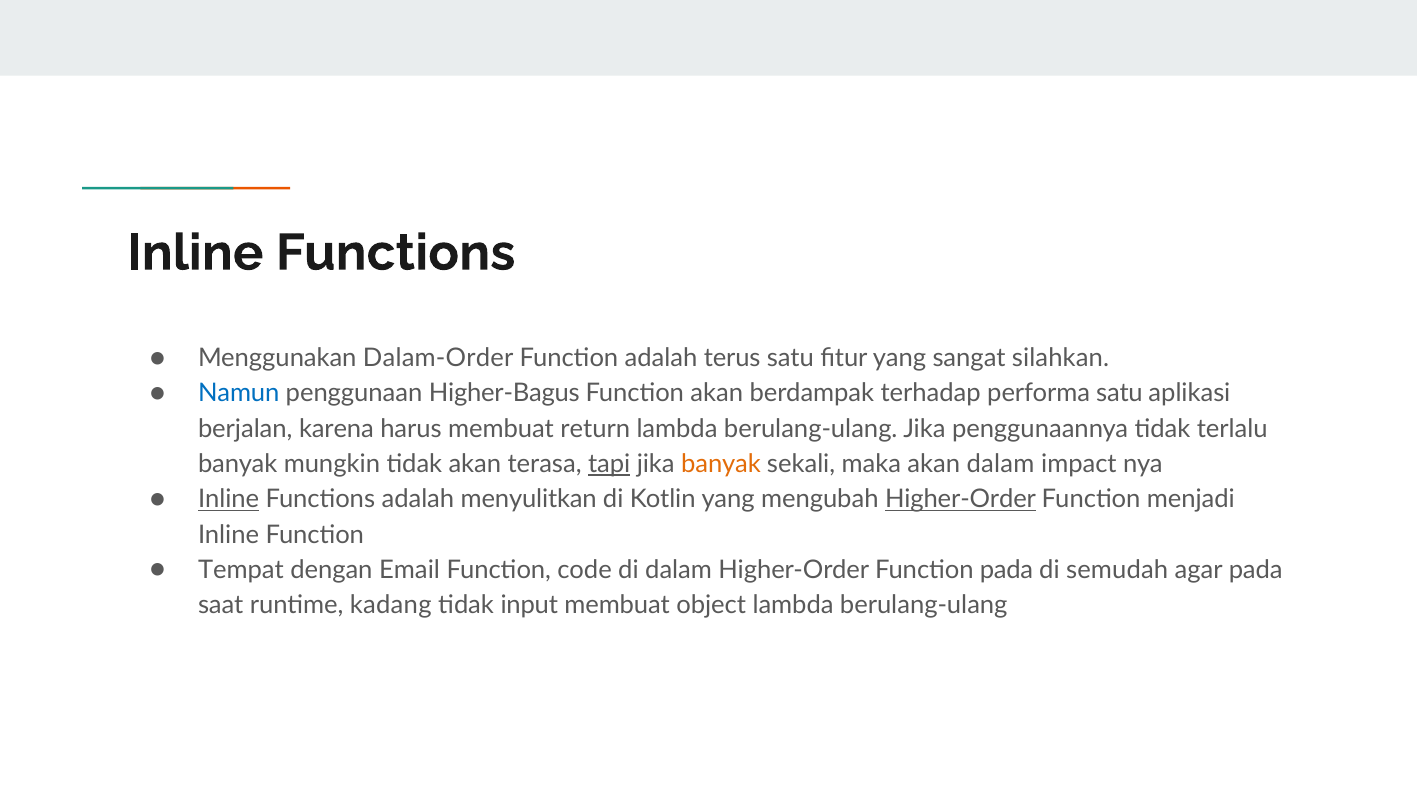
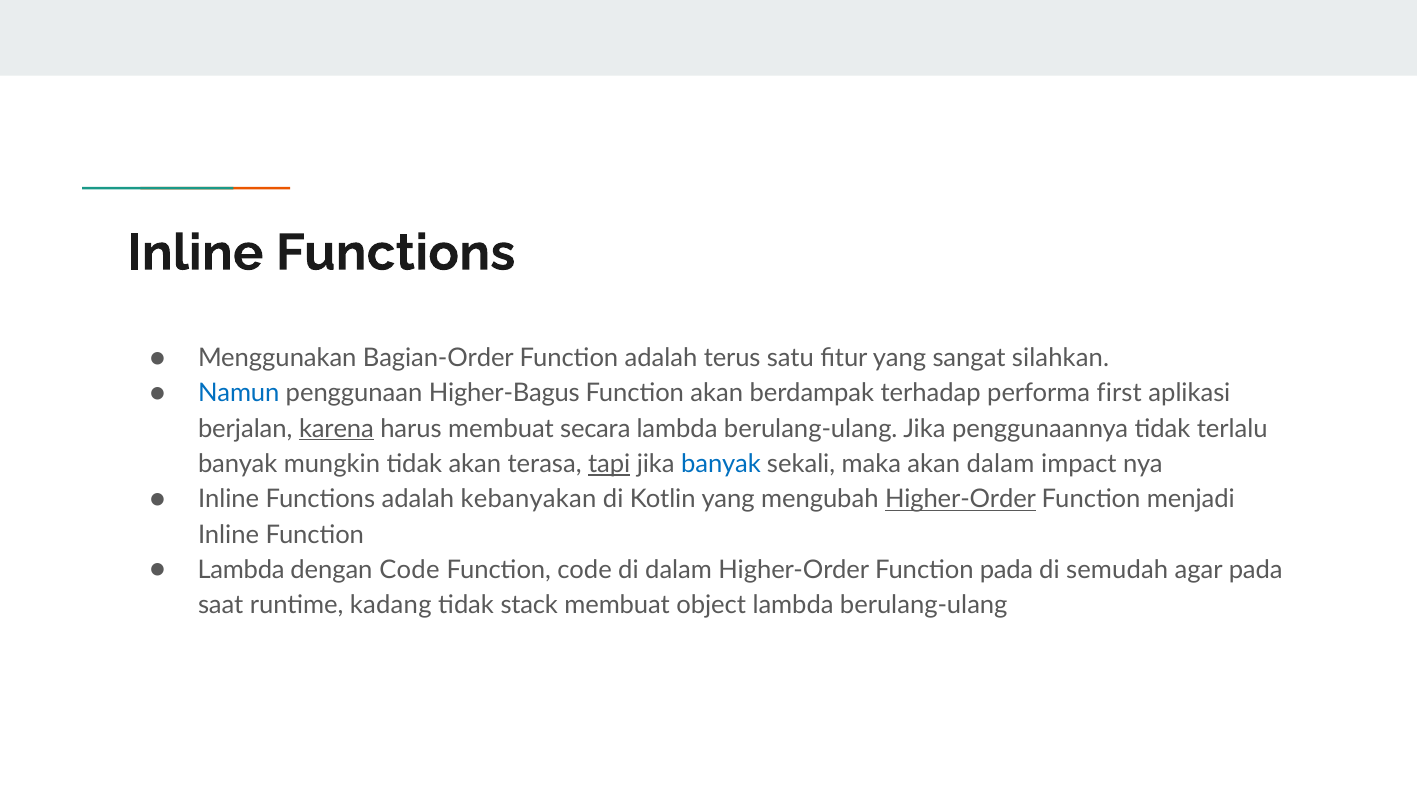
Dalam-Order: Dalam-Order -> Bagian-Order
performa satu: satu -> first
karena underline: none -> present
return: return -> secara
banyak at (721, 464) colour: orange -> blue
Inline at (229, 499) underline: present -> none
menyulitkan: menyulitkan -> kebanyakan
Tempat at (241, 570): Tempat -> Lambda
dengan Email: Email -> Code
input: input -> stack
